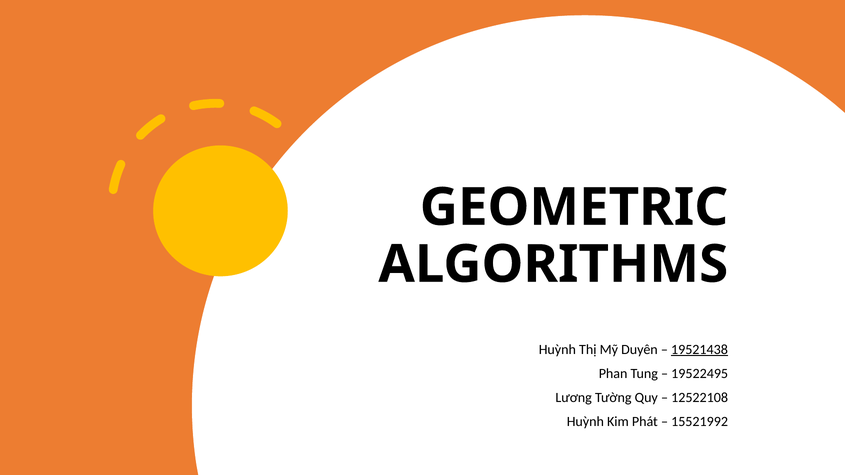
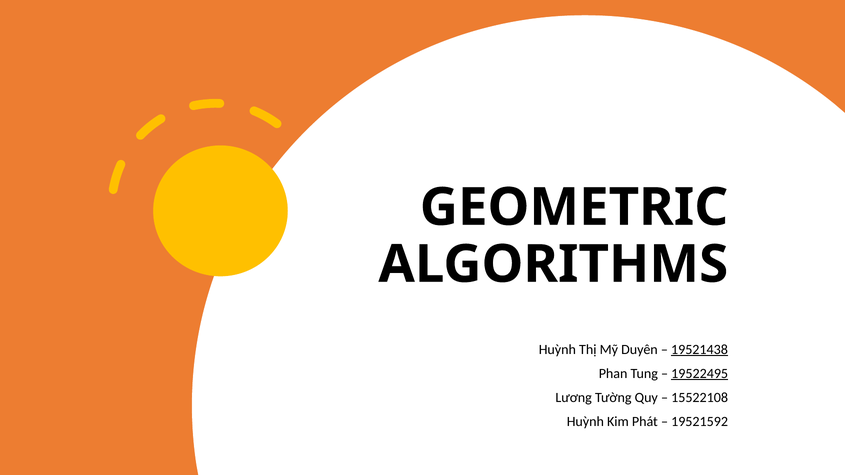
19522495 underline: none -> present
12522108: 12522108 -> 15522108
15521992: 15521992 -> 19521592
